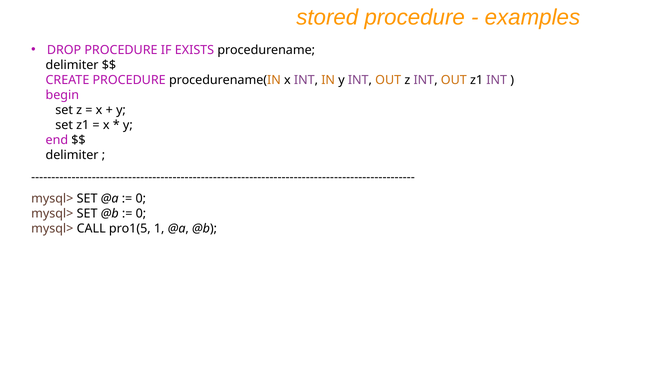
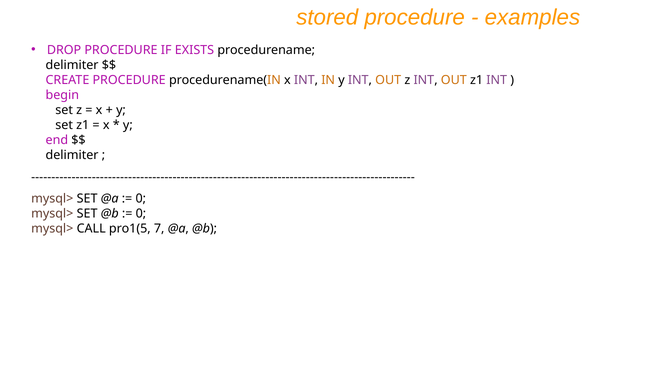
1: 1 -> 7
